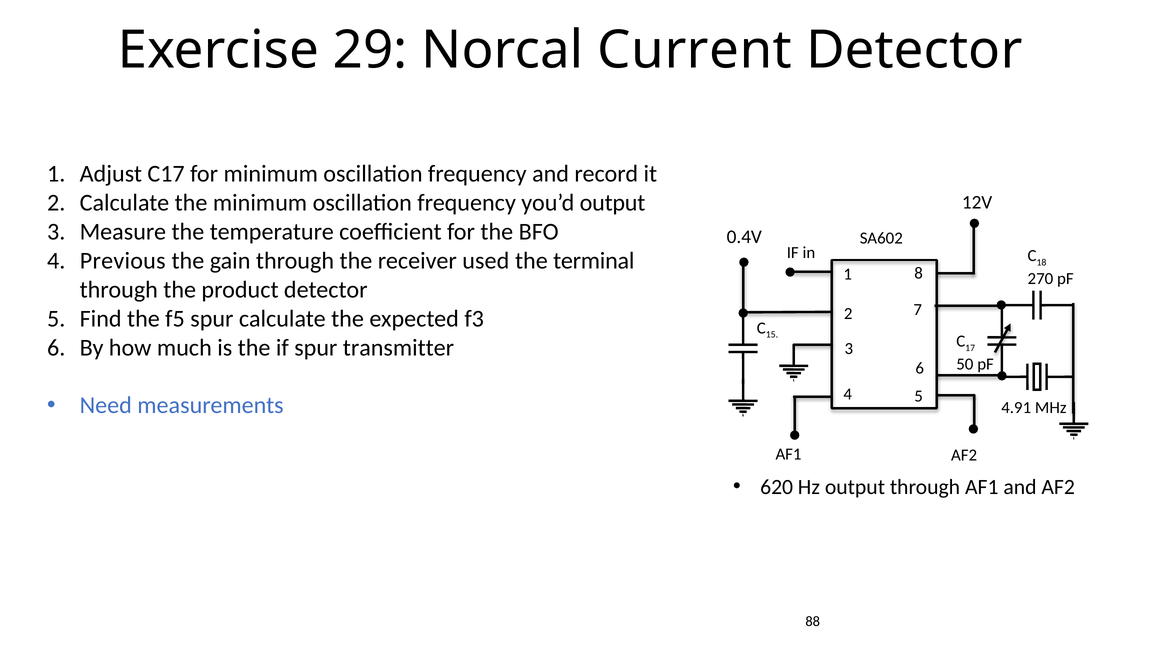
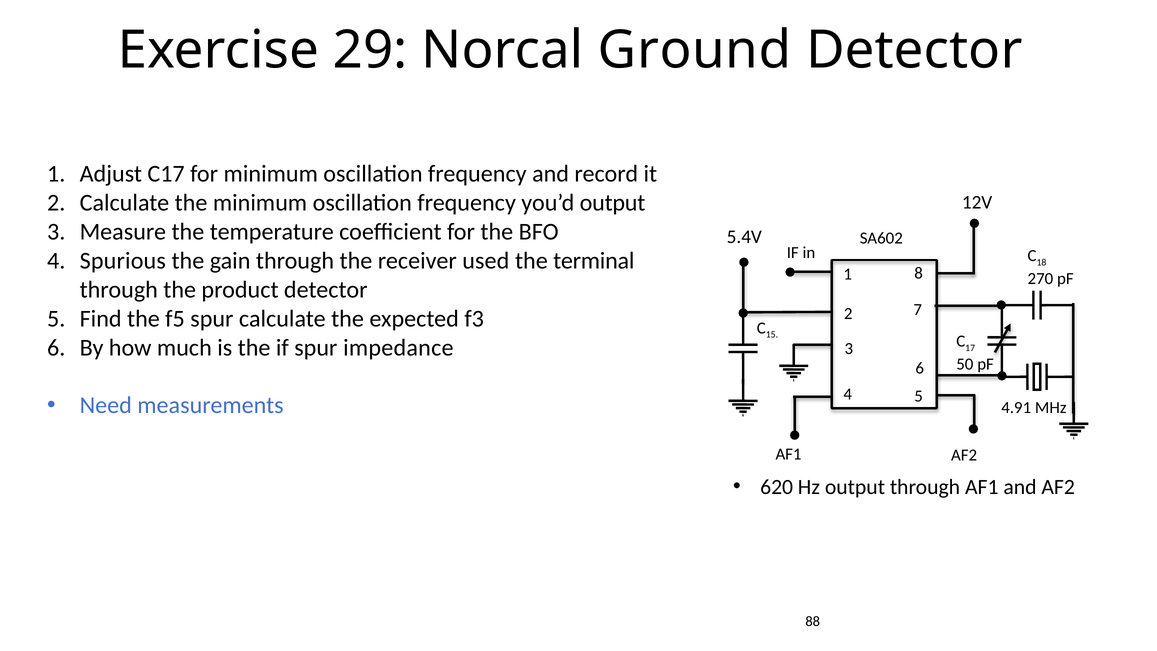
Current: Current -> Ground
0.4V: 0.4V -> 5.4V
Previous: Previous -> Spurious
transmitter: transmitter -> impedance
